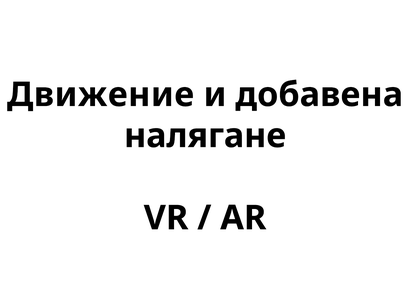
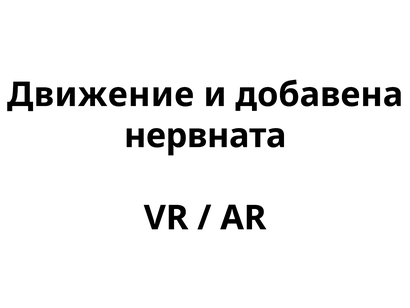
налягане: налягане -> нервната
